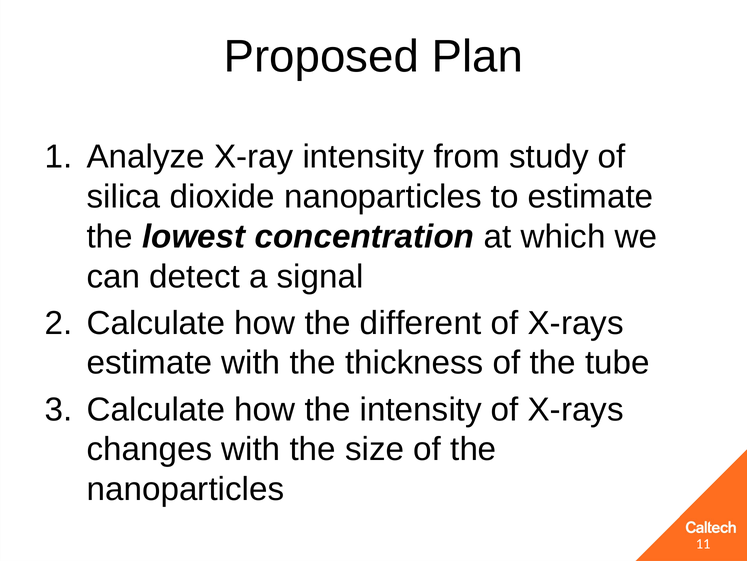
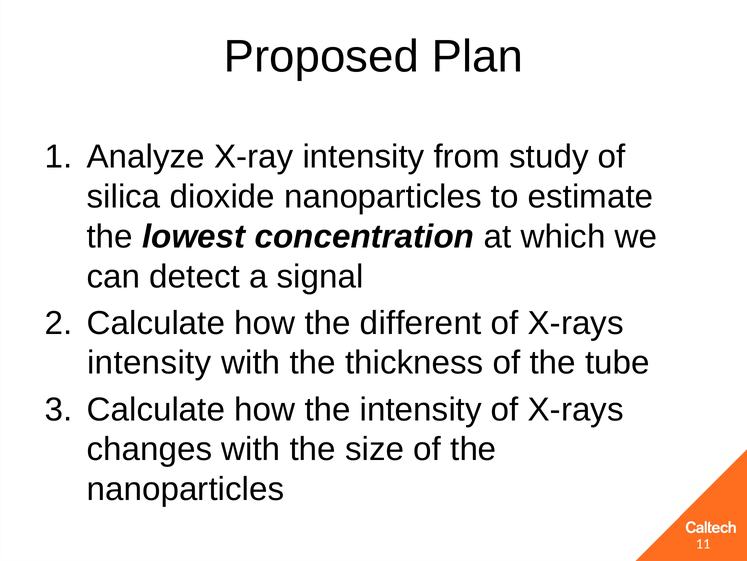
estimate at (149, 363): estimate -> intensity
